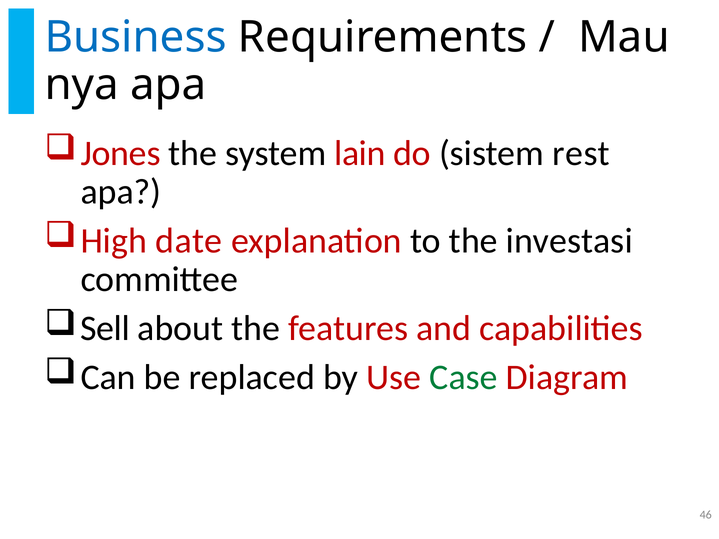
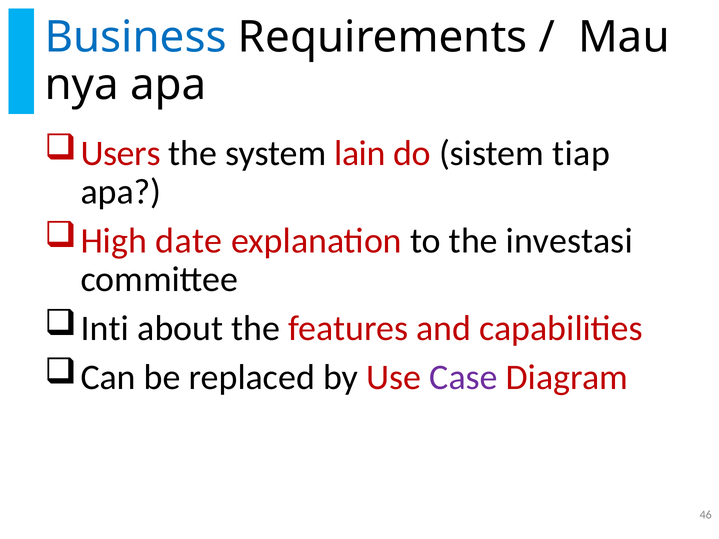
Jones: Jones -> Users
rest: rest -> tiap
Sell: Sell -> Inti
Case colour: green -> purple
